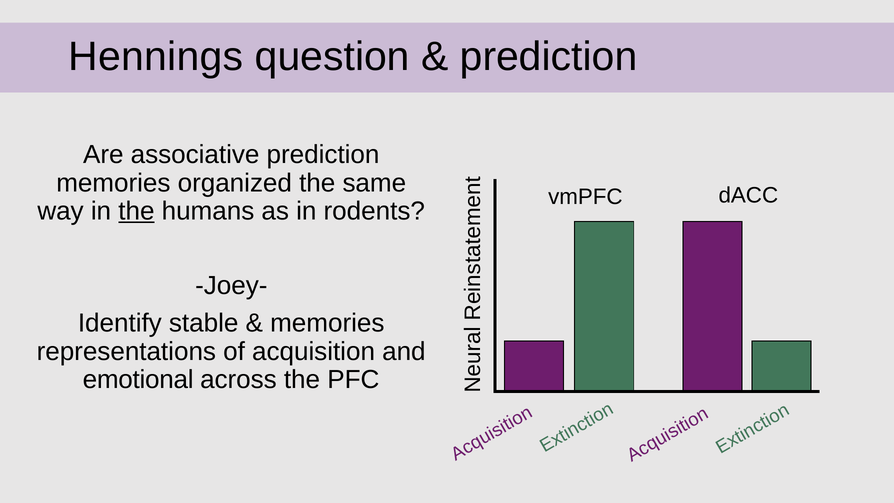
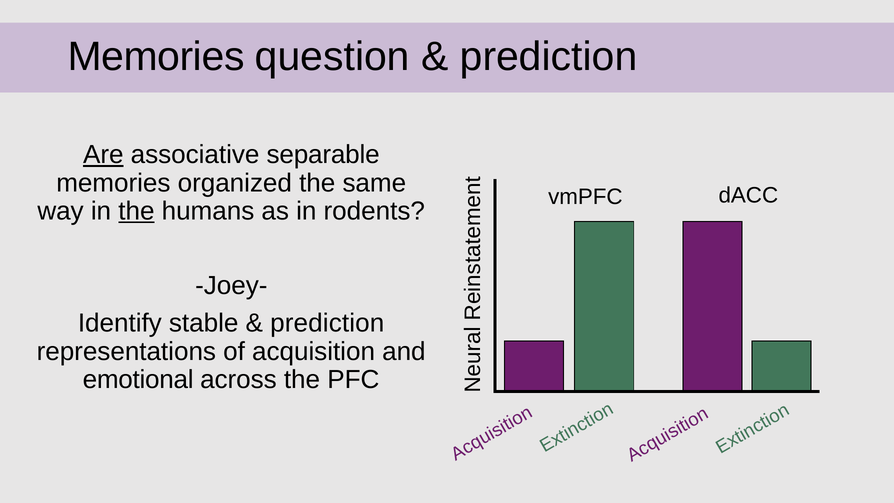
Hennings at (156, 57): Hennings -> Memories
Are underline: none -> present
associative prediction: prediction -> separable
memories at (327, 323): memories -> prediction
